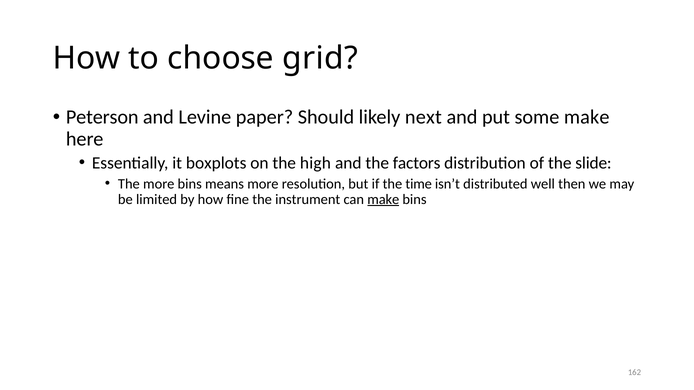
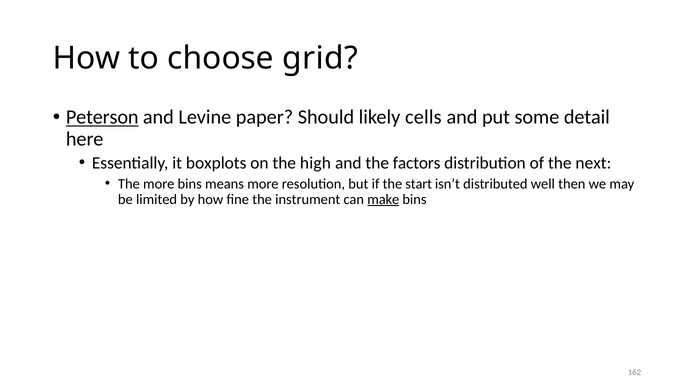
Peterson underline: none -> present
next: next -> cells
some make: make -> detail
slide: slide -> next
time: time -> start
